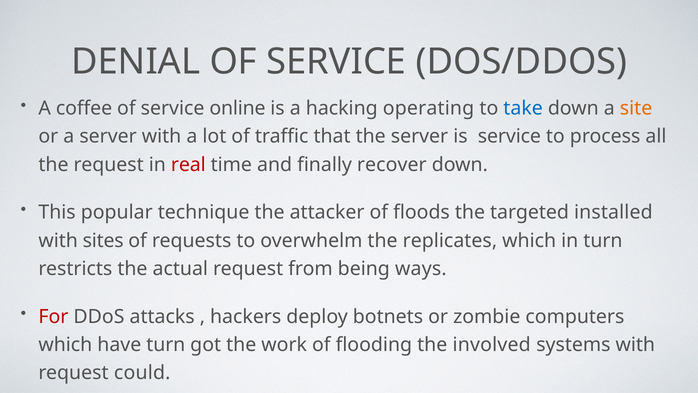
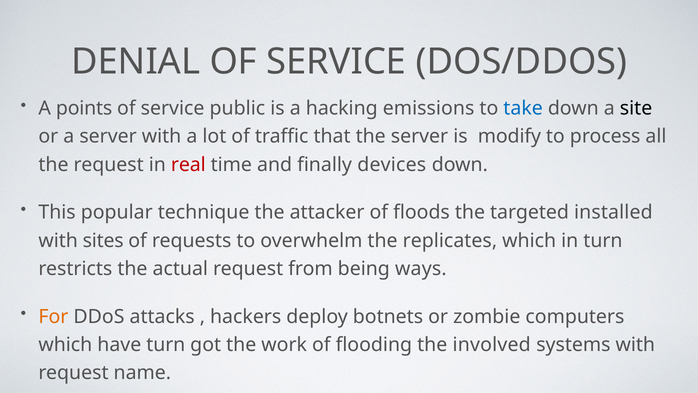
coffee: coffee -> points
online: online -> public
operating: operating -> emissions
site colour: orange -> black
is service: service -> modify
recover: recover -> devices
For colour: red -> orange
could: could -> name
